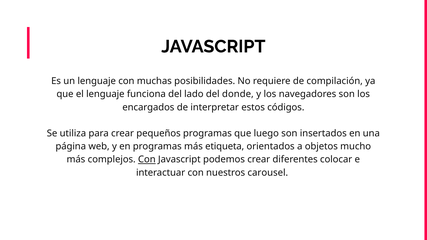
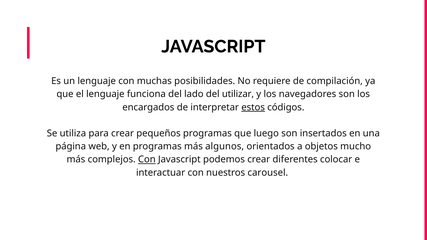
donde: donde -> utilizar
estos underline: none -> present
etiqueta: etiqueta -> algunos
